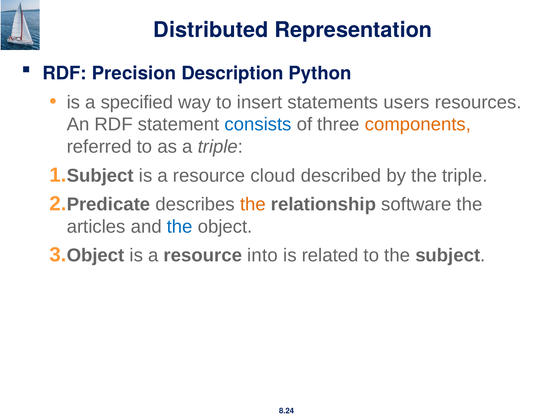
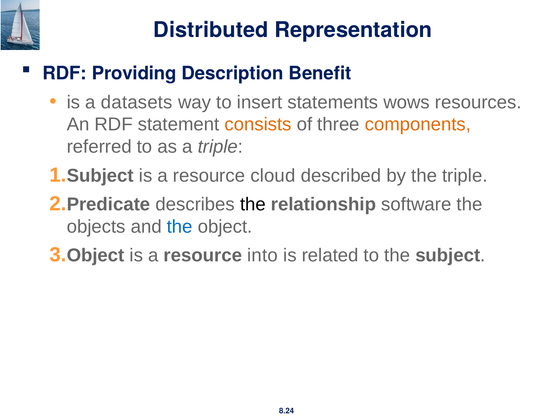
Precision: Precision -> Providing
Python: Python -> Benefit
specified: specified -> datasets
users: users -> wows
consists colour: blue -> orange
the at (253, 204) colour: orange -> black
articles: articles -> objects
